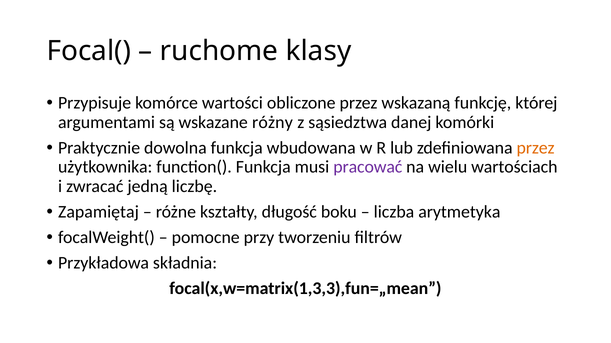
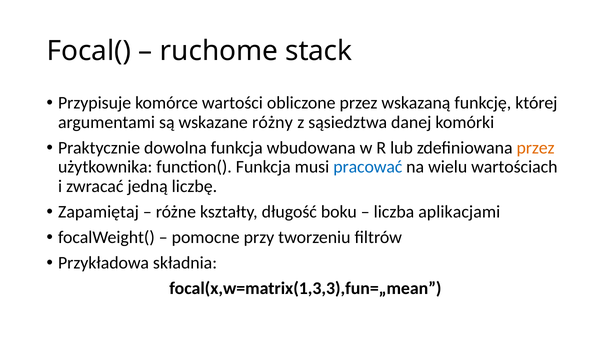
klasy: klasy -> stack
pracować colour: purple -> blue
arytmetyka: arytmetyka -> aplikacjami
